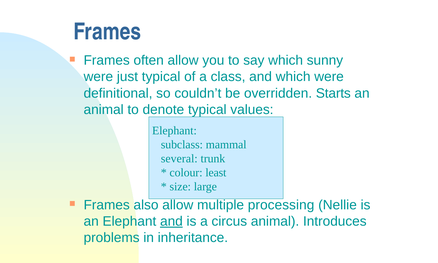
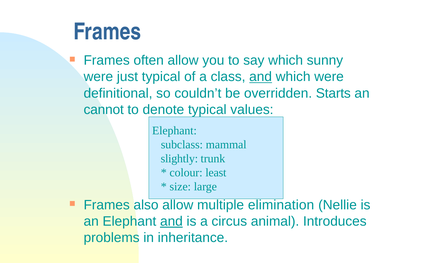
and at (261, 77) underline: none -> present
animal at (104, 109): animal -> cannot
several: several -> slightly
processing: processing -> elimination
